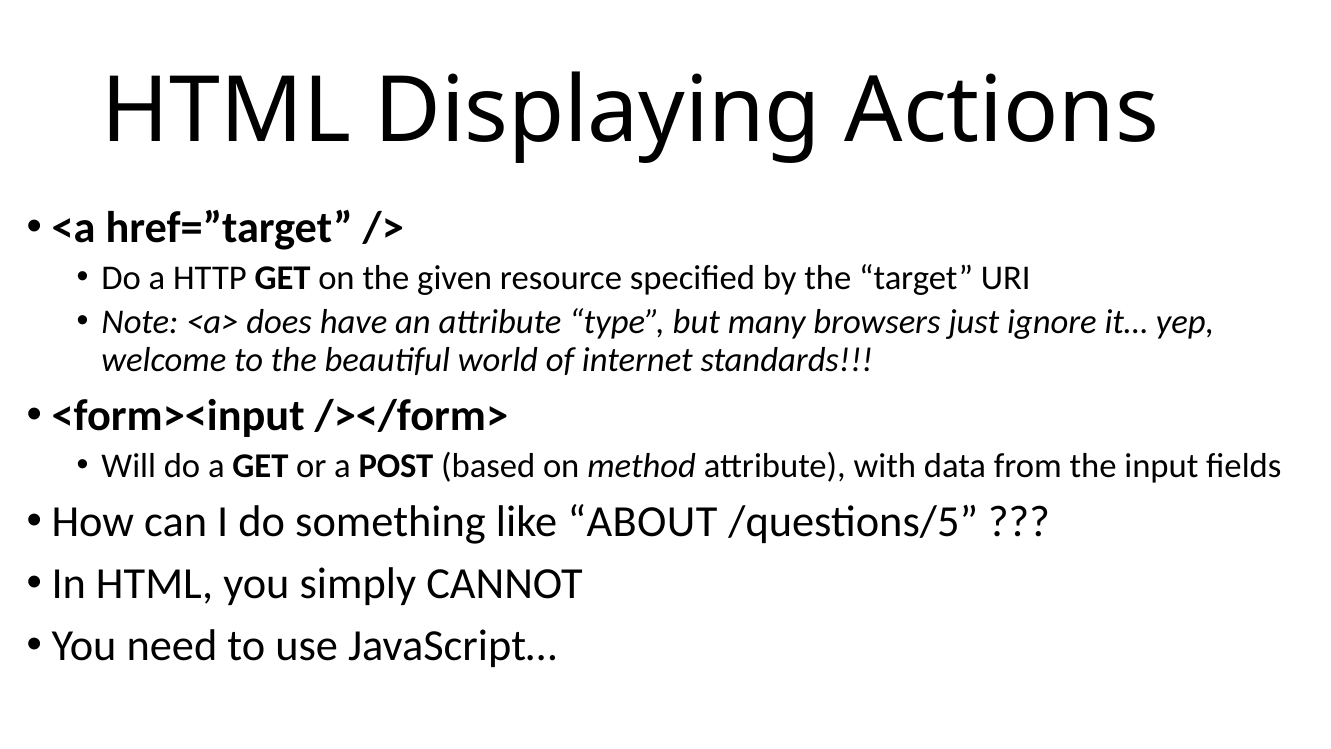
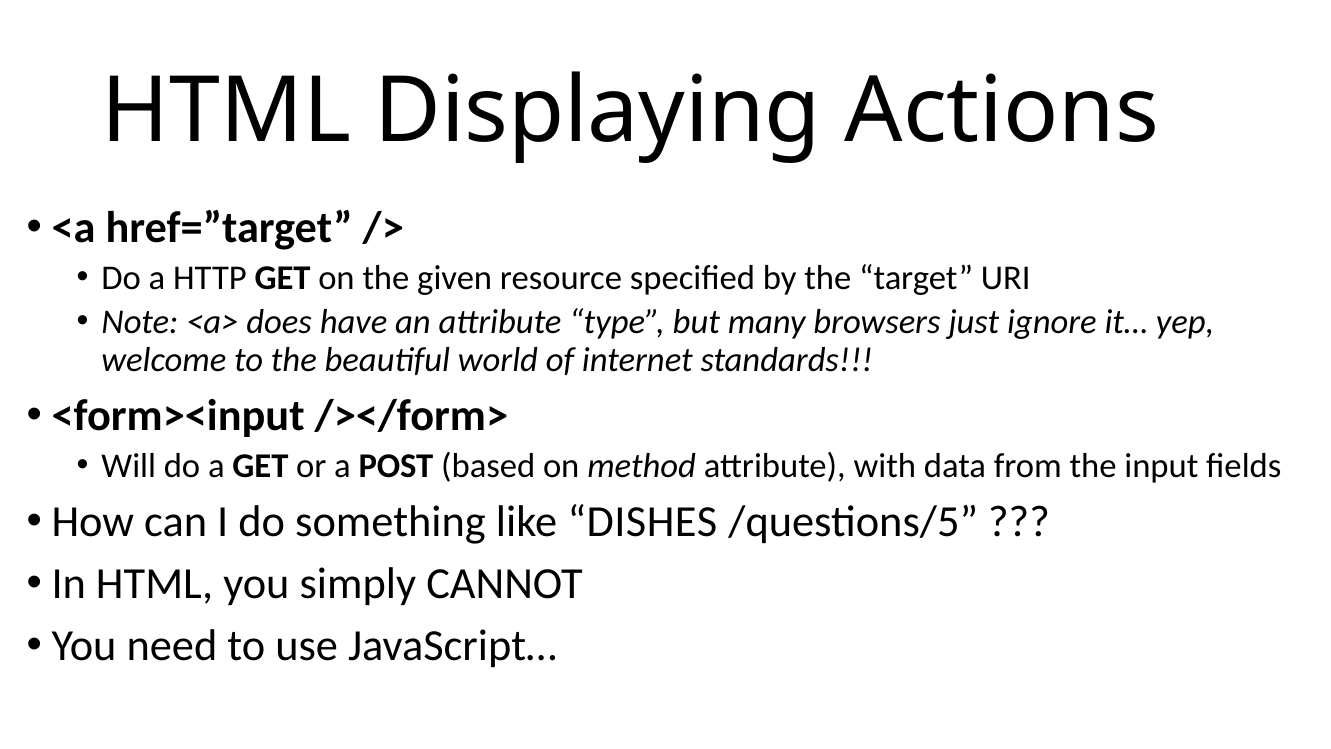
ABOUT: ABOUT -> DISHES
